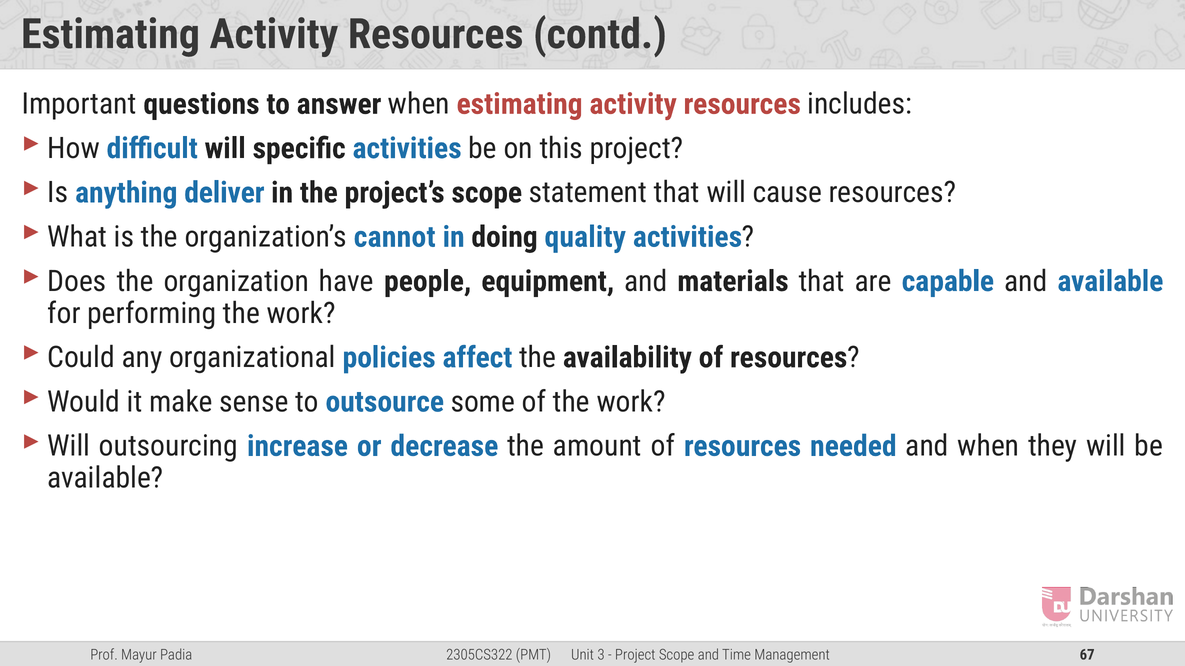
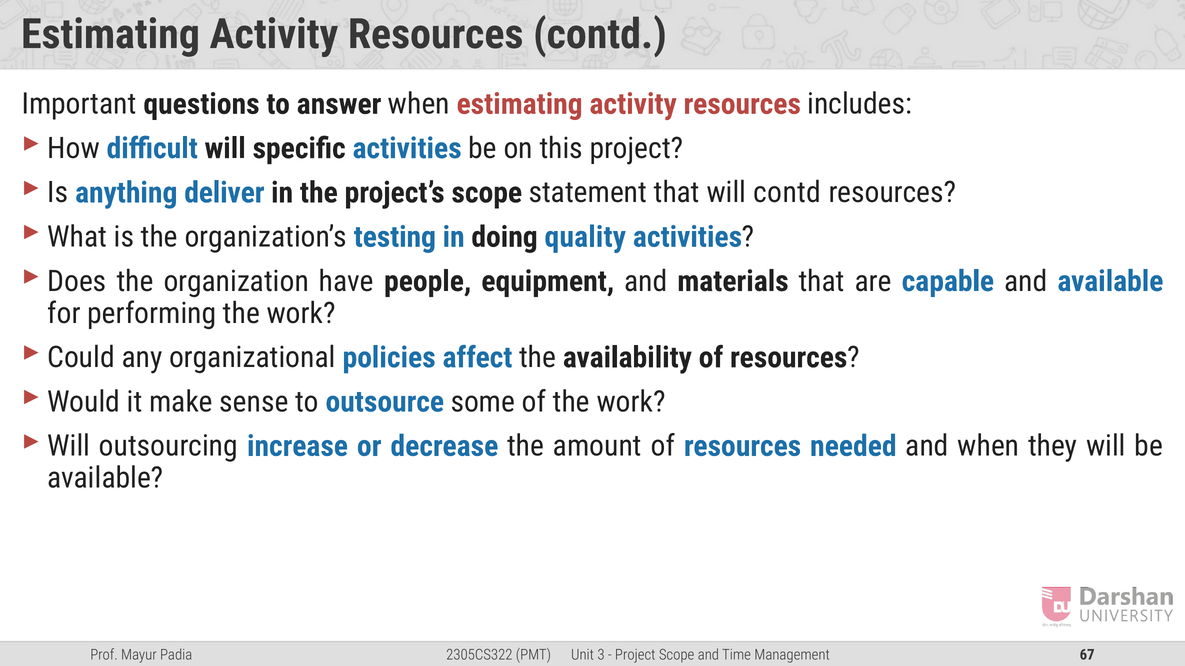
will cause: cause -> contd
cannot: cannot -> testing
